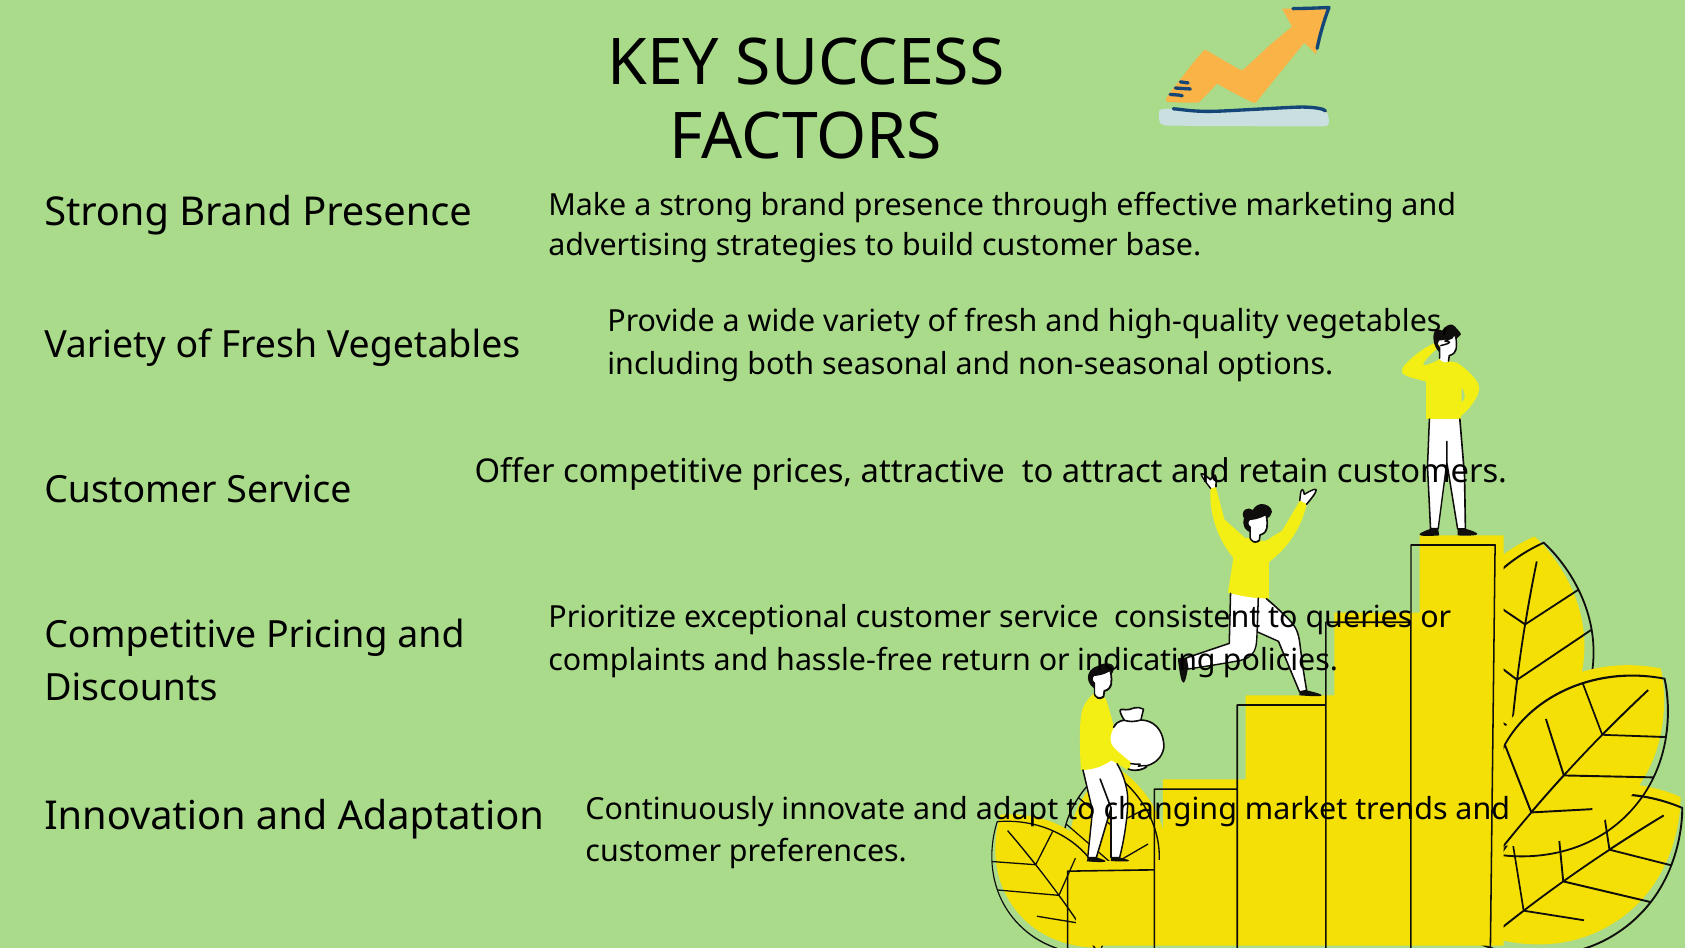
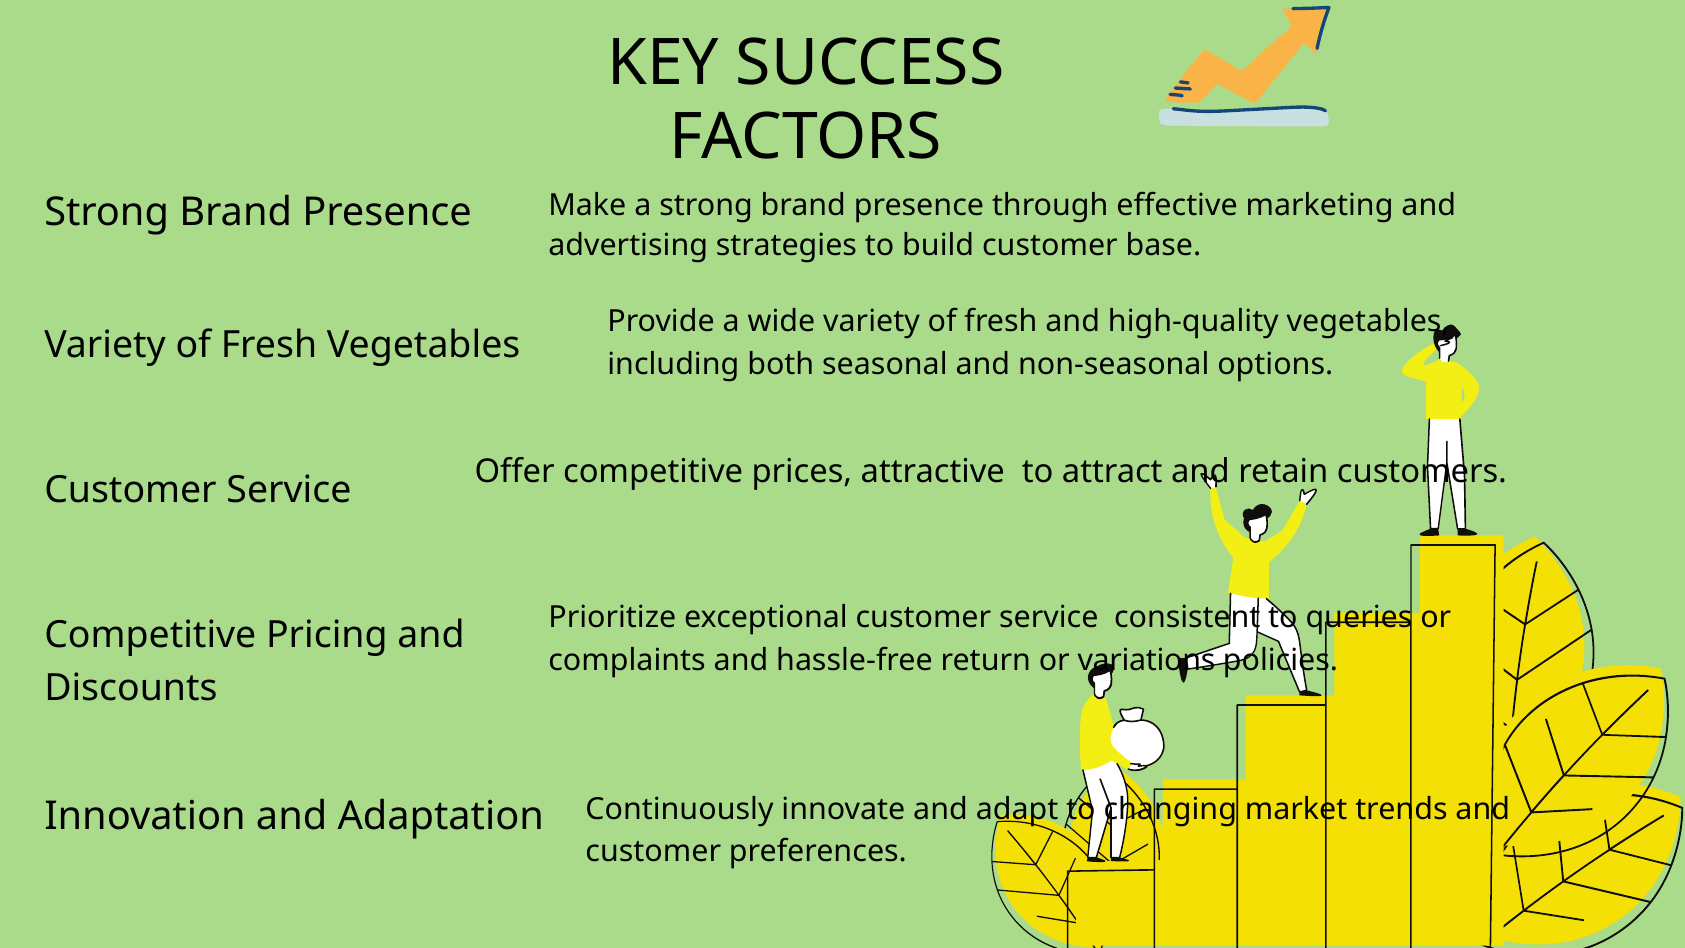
indicating: indicating -> variations
